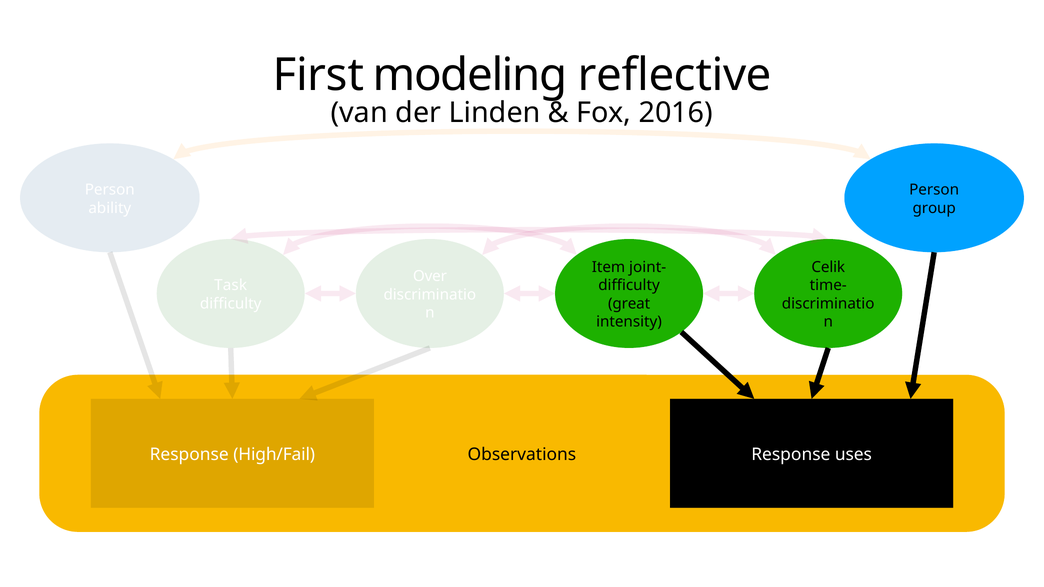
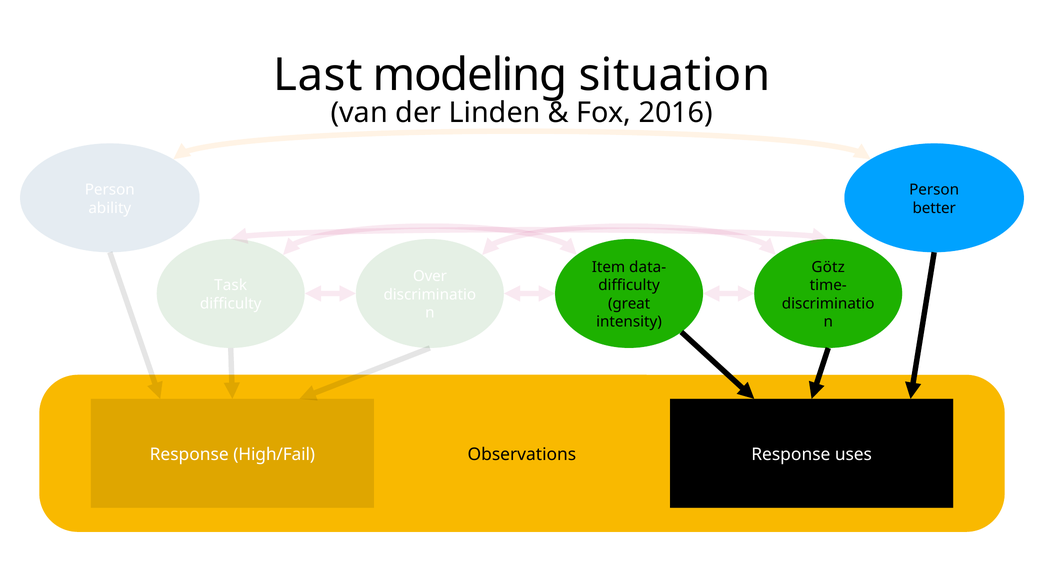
First: First -> Last
reflective: reflective -> situation
group: group -> better
joint-: joint- -> data-
Celik: Celik -> Götz
